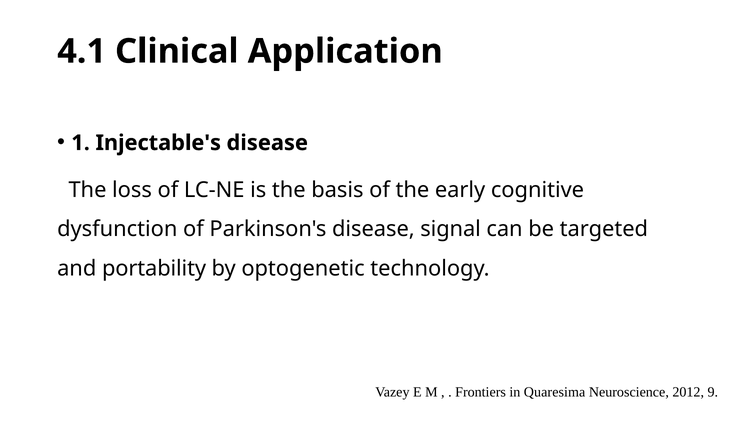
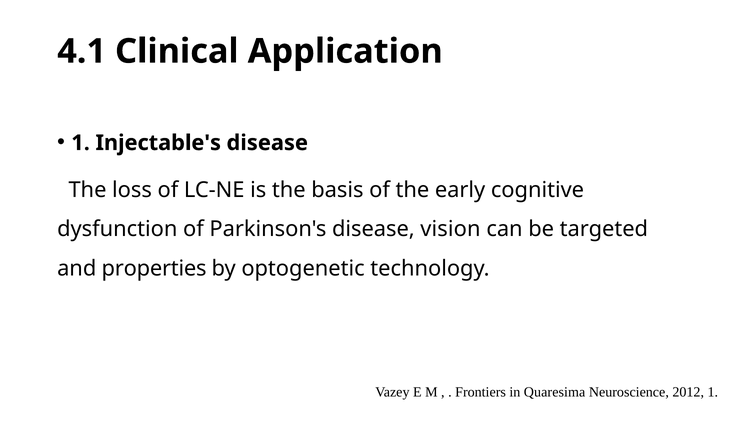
signal: signal -> vision
portability: portability -> properties
2012 9: 9 -> 1
